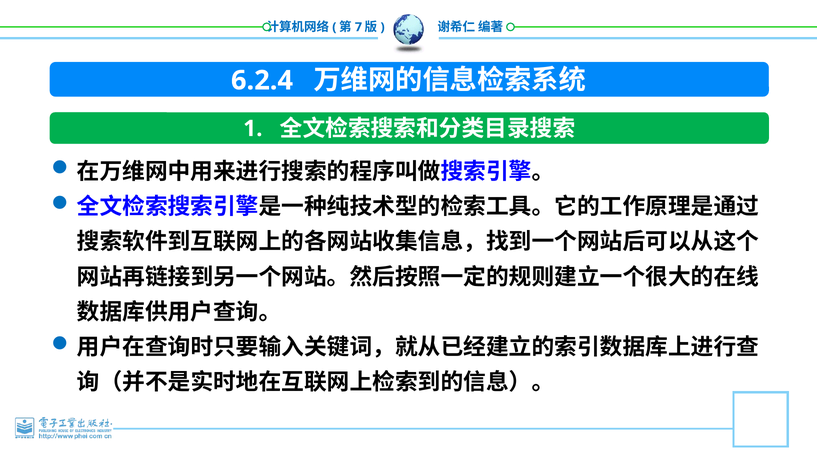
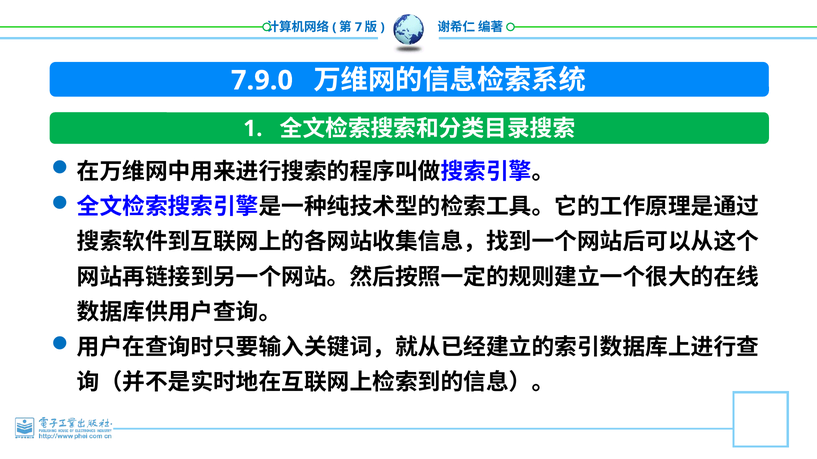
6.2.4: 6.2.4 -> 7.9.0
